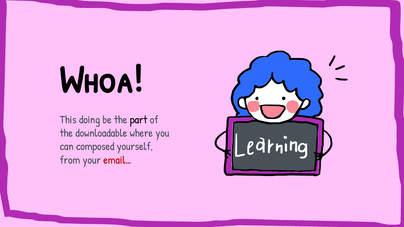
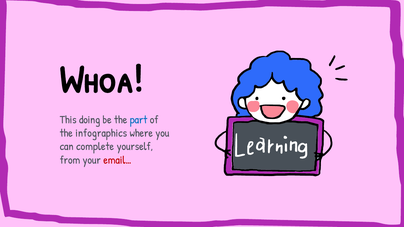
part colour: black -> blue
downloadable: downloadable -> infographics
composed: composed -> complete
